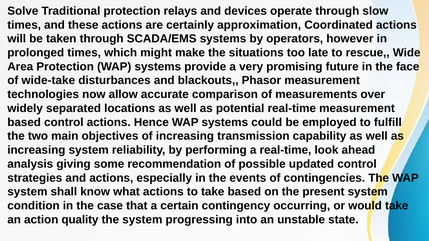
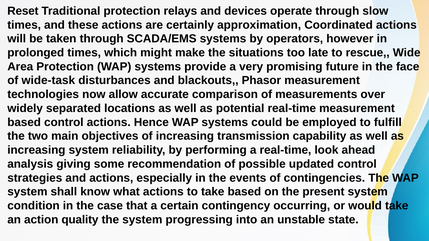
Solve: Solve -> Reset
wide-take: wide-take -> wide-task
